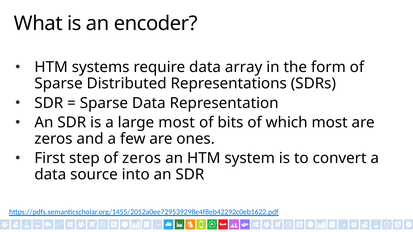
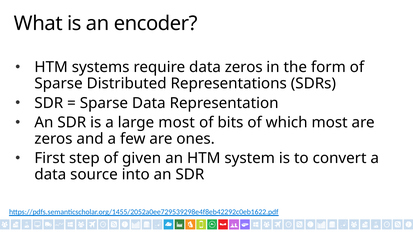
data array: array -> zeros
of zeros: zeros -> given
